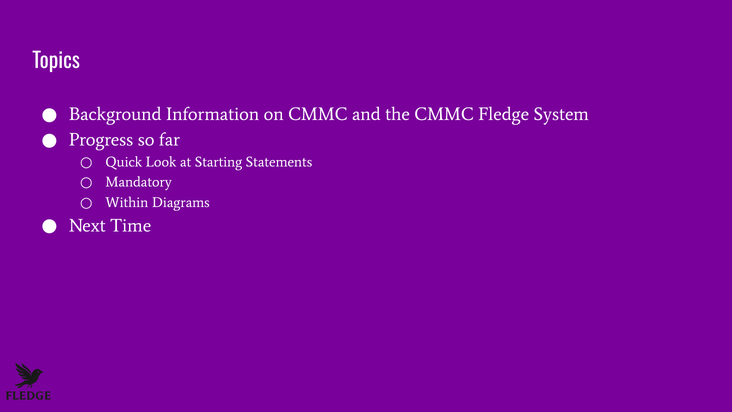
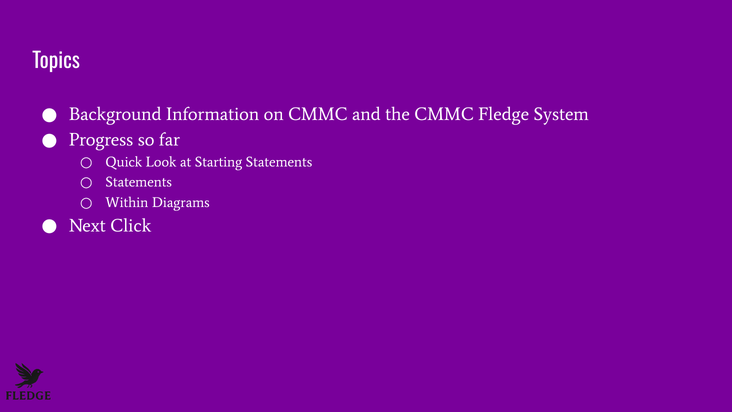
Mandatory at (139, 182): Mandatory -> Statements
Time: Time -> Click
